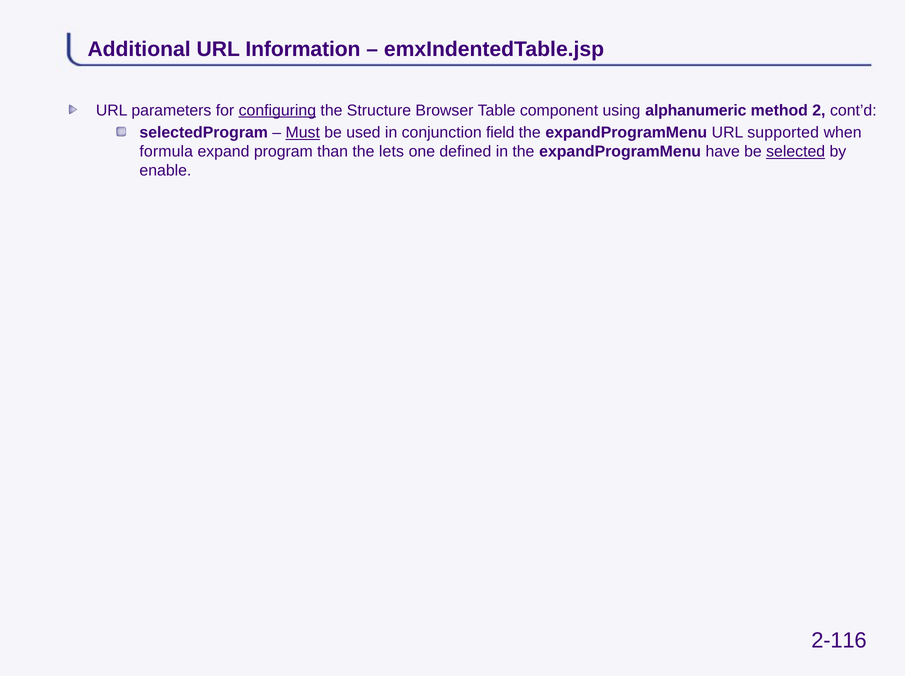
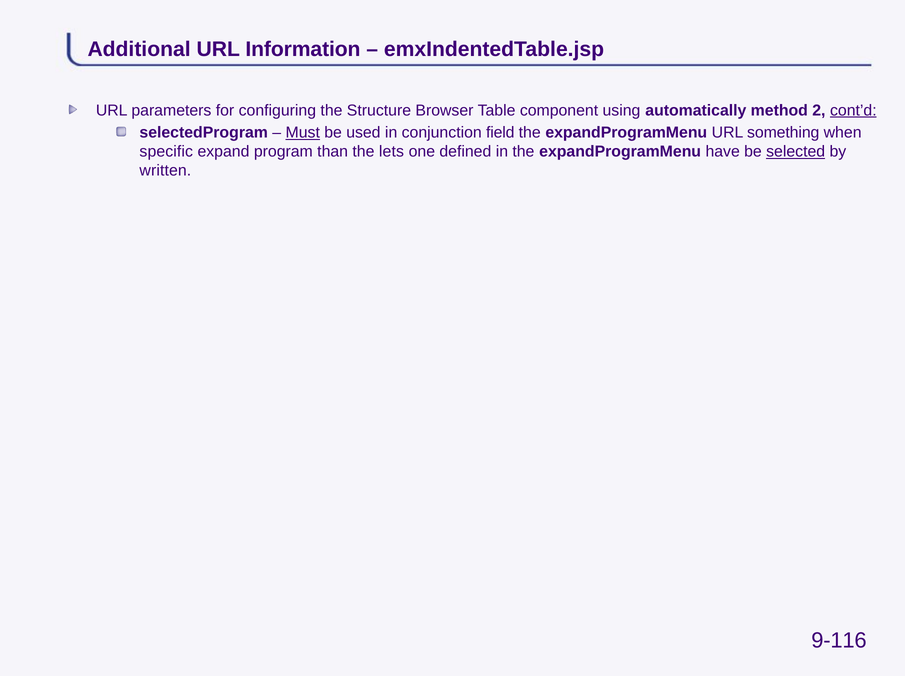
configuring underline: present -> none
alphanumeric: alphanumeric -> automatically
cont’d underline: none -> present
supported: supported -> something
formula: formula -> specific
enable: enable -> written
2-116: 2-116 -> 9-116
